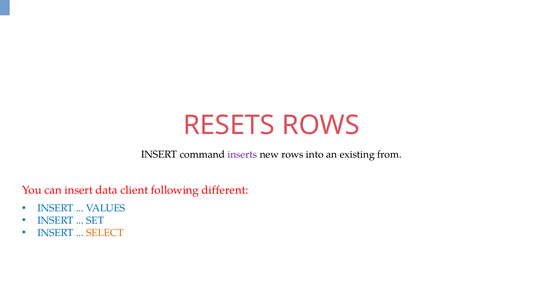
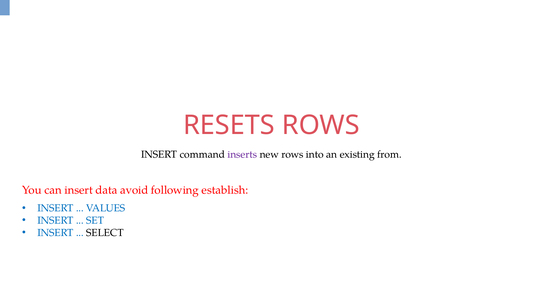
client: client -> avoid
different: different -> establish
SELECT colour: orange -> black
